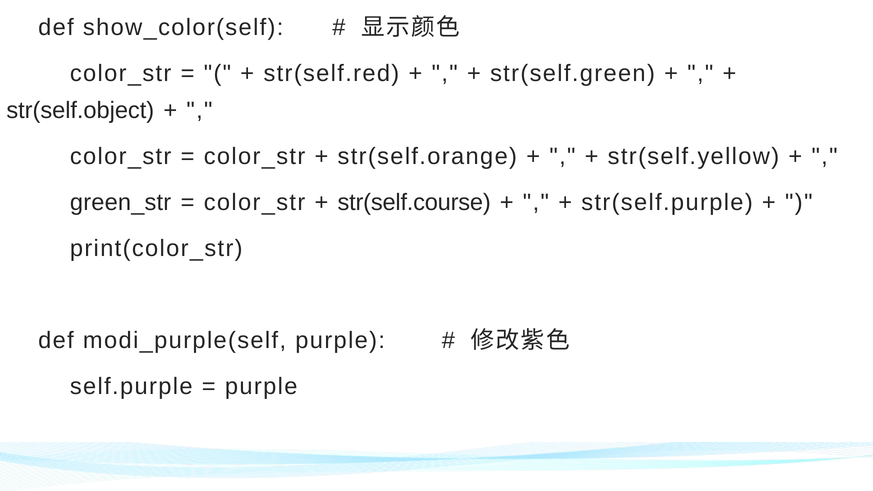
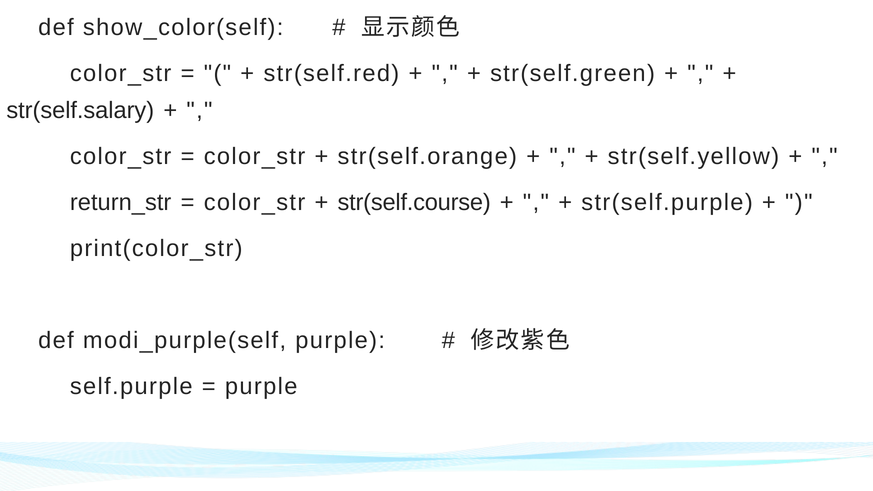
str(self.object: str(self.object -> str(self.salary
green_str: green_str -> return_str
